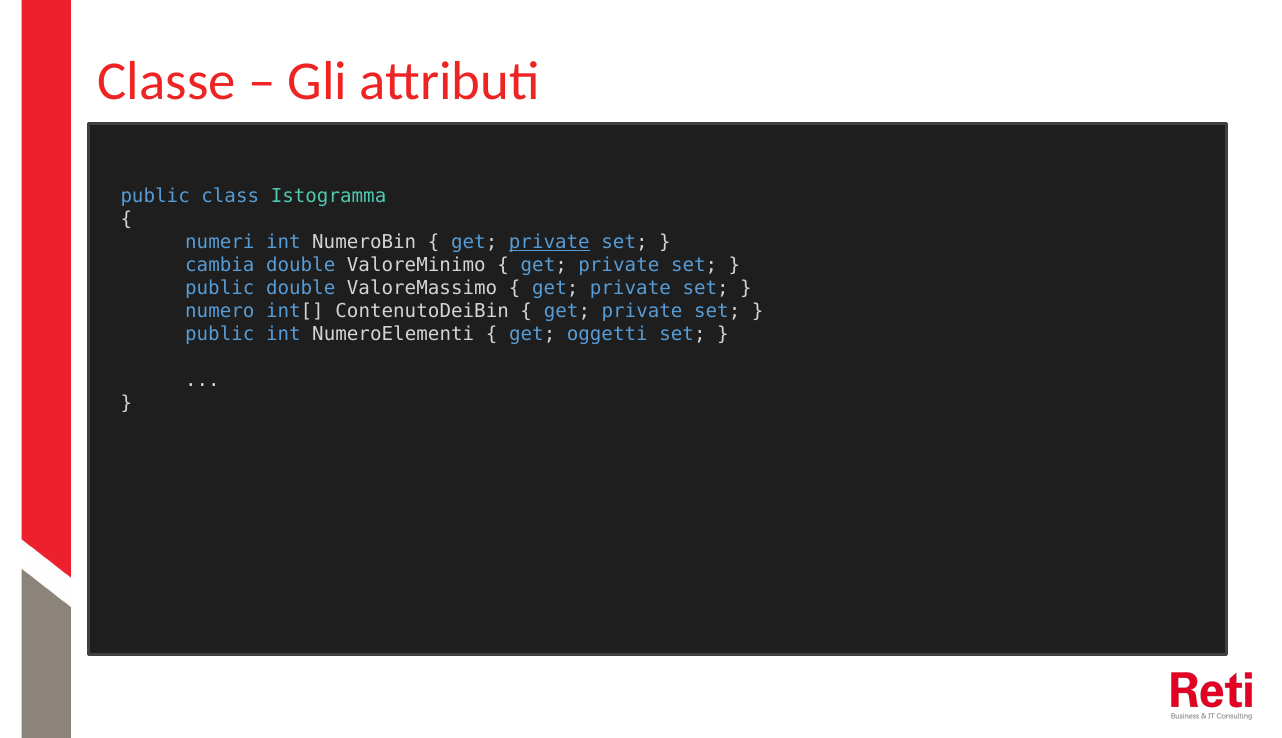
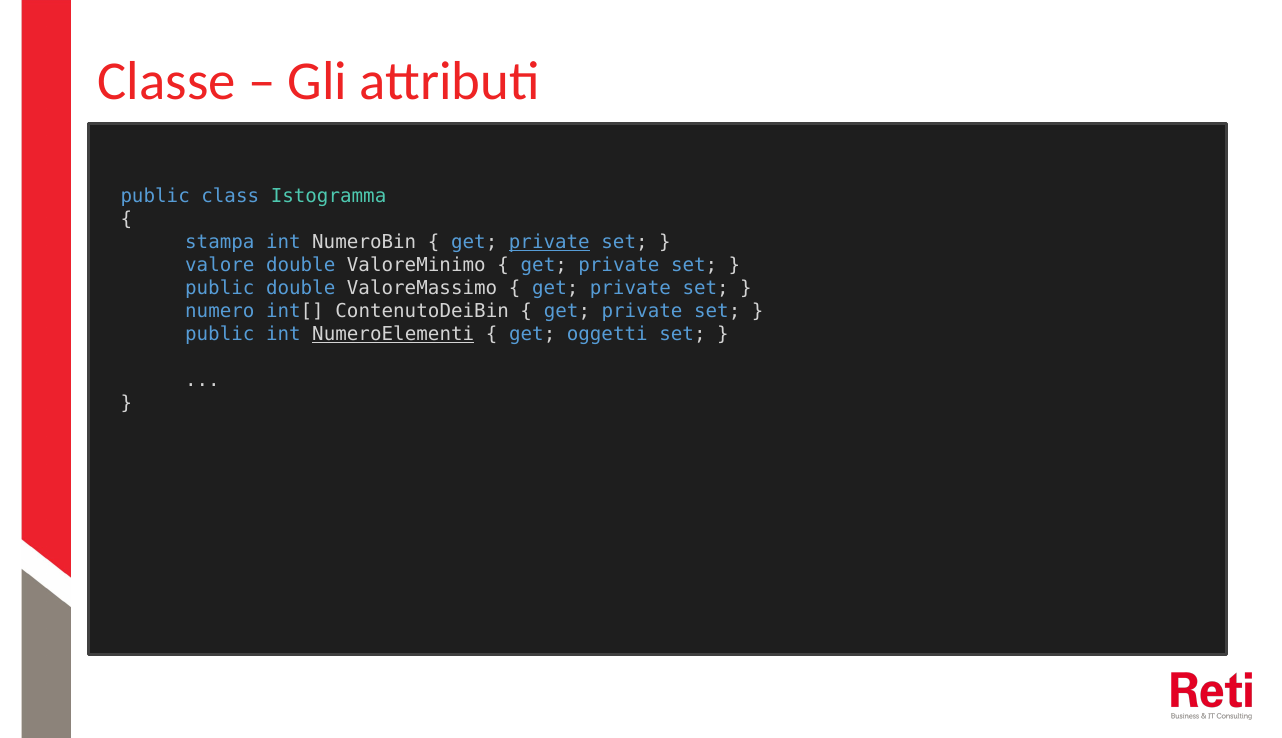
numeri: numeri -> stampa
cambia: cambia -> valore
NumeroElementi underline: none -> present
